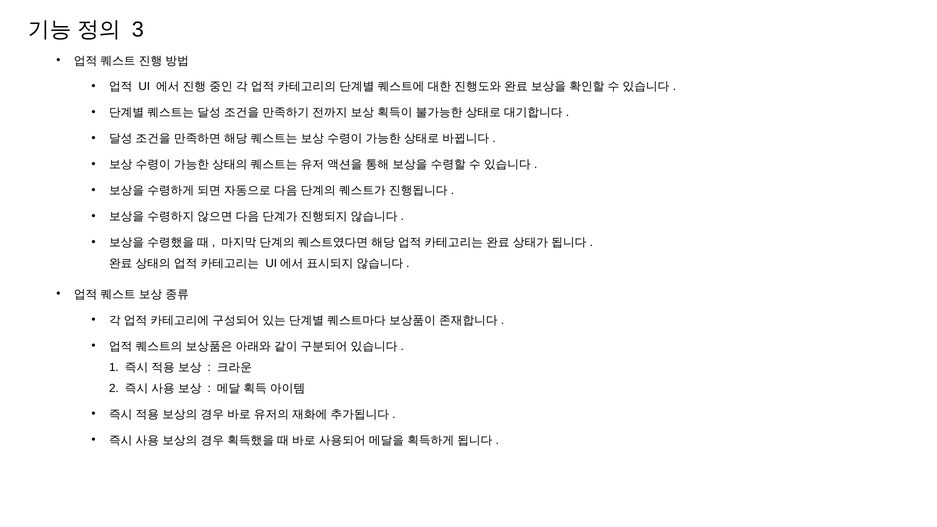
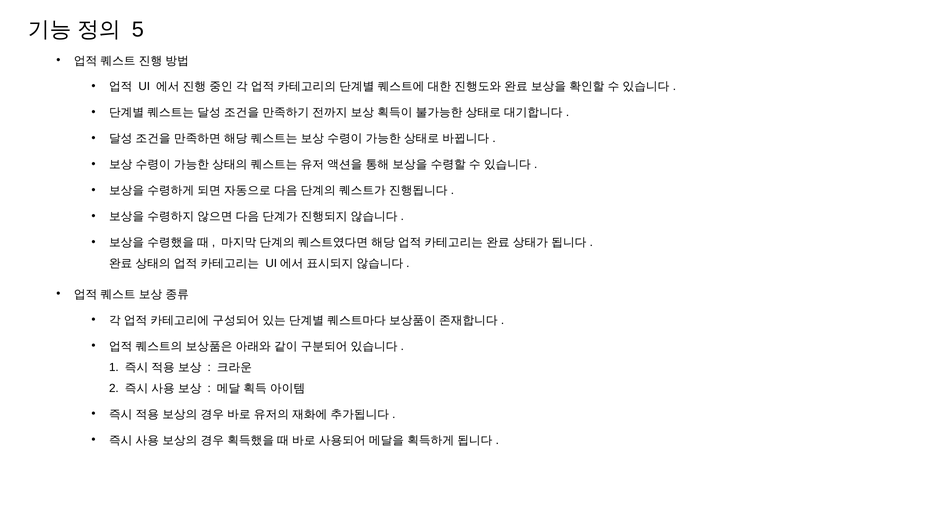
3: 3 -> 5
